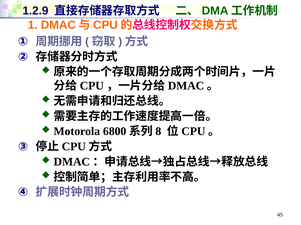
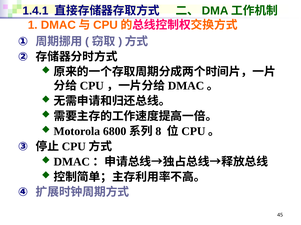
1.2.9: 1.2.9 -> 1.4.1
